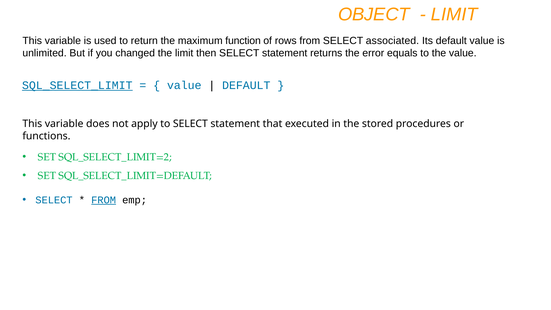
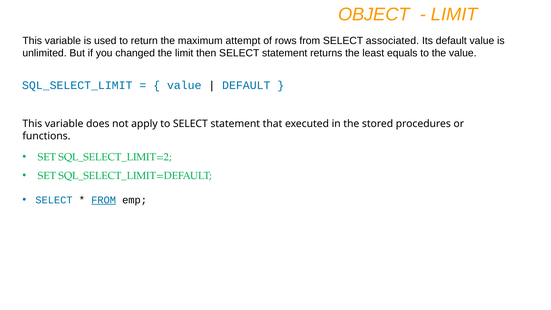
function: function -> attempt
error: error -> least
SQL_SELECT_LIMIT underline: present -> none
